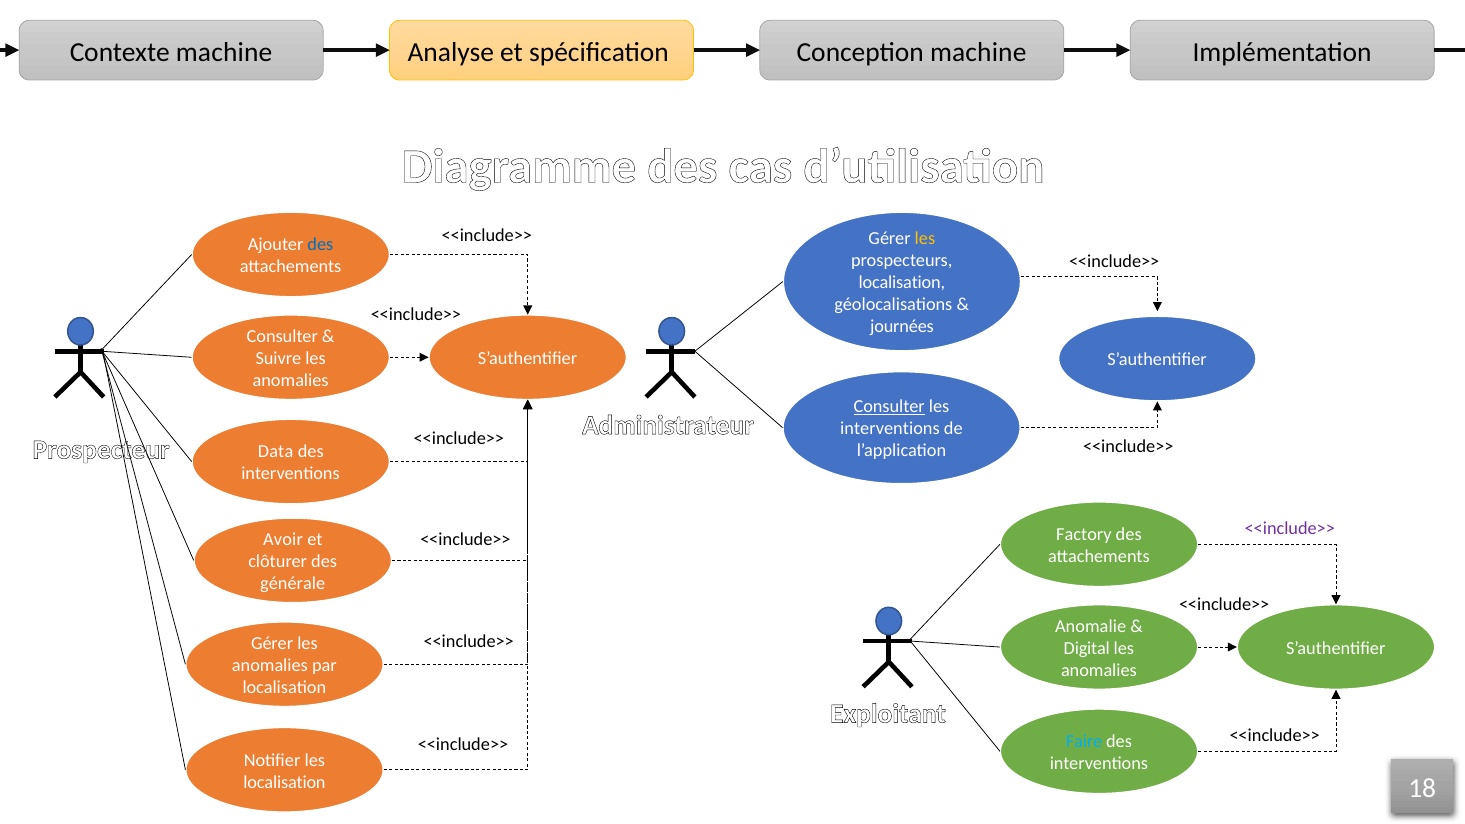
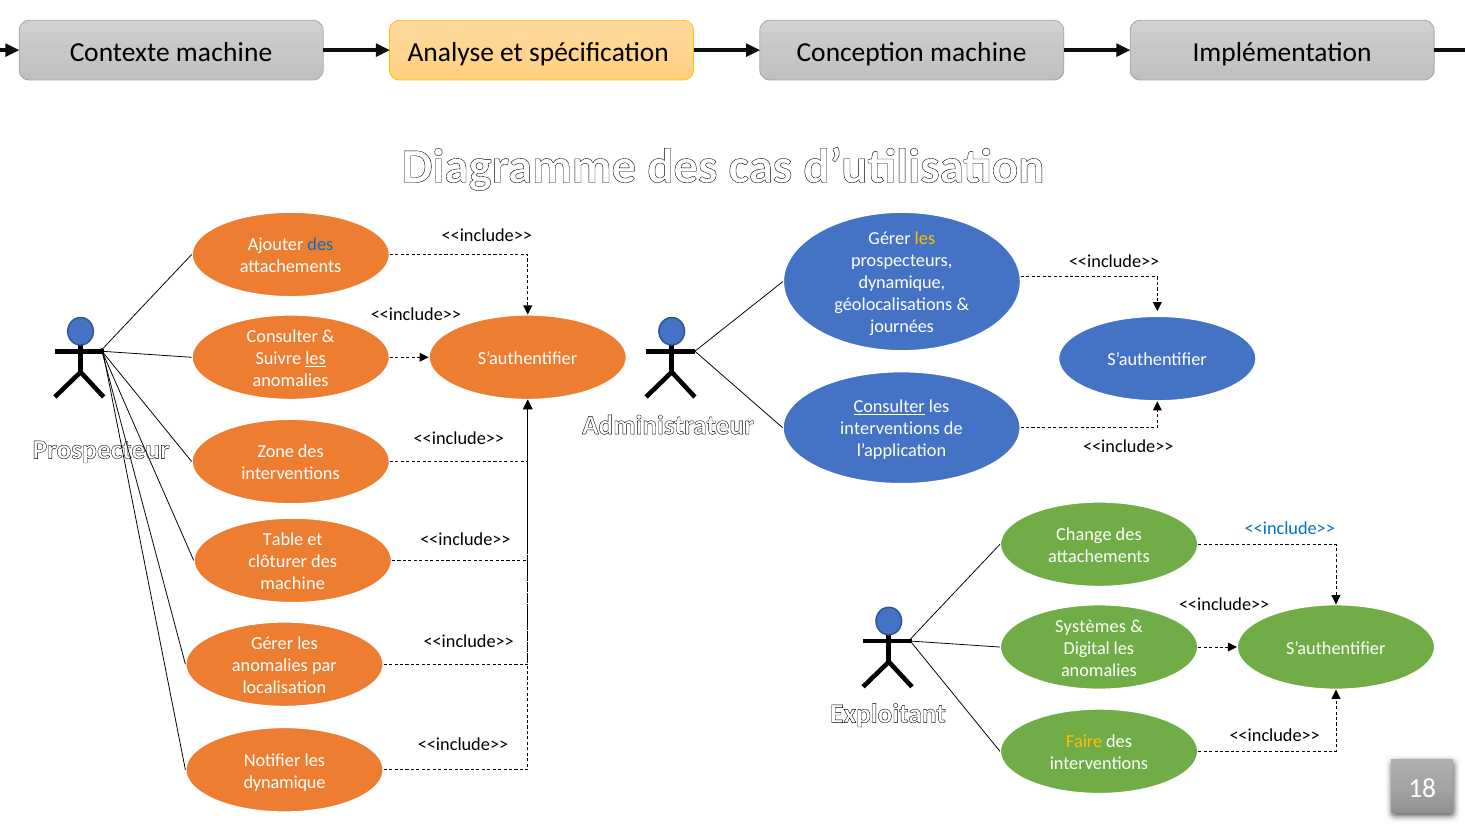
localisation at (902, 283): localisation -> dynamique
les at (316, 358) underline: none -> present
Data: Data -> Zone
<<include>> at (1290, 529) colour: purple -> blue
Factory: Factory -> Change
Avoir: Avoir -> Table
générale at (293, 584): générale -> machine
Anomalie: Anomalie -> Systèmes
Faire colour: light blue -> yellow
localisation at (285, 782): localisation -> dynamique
